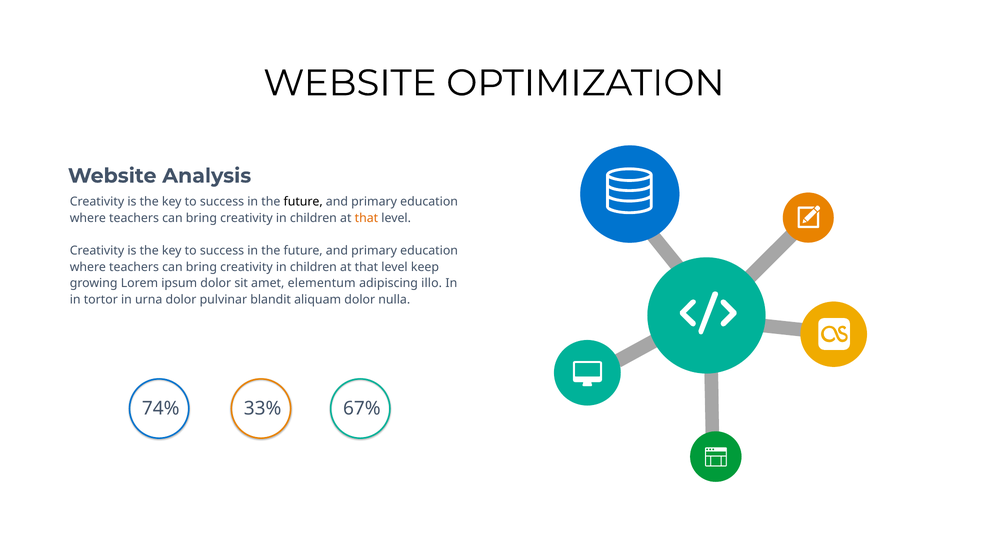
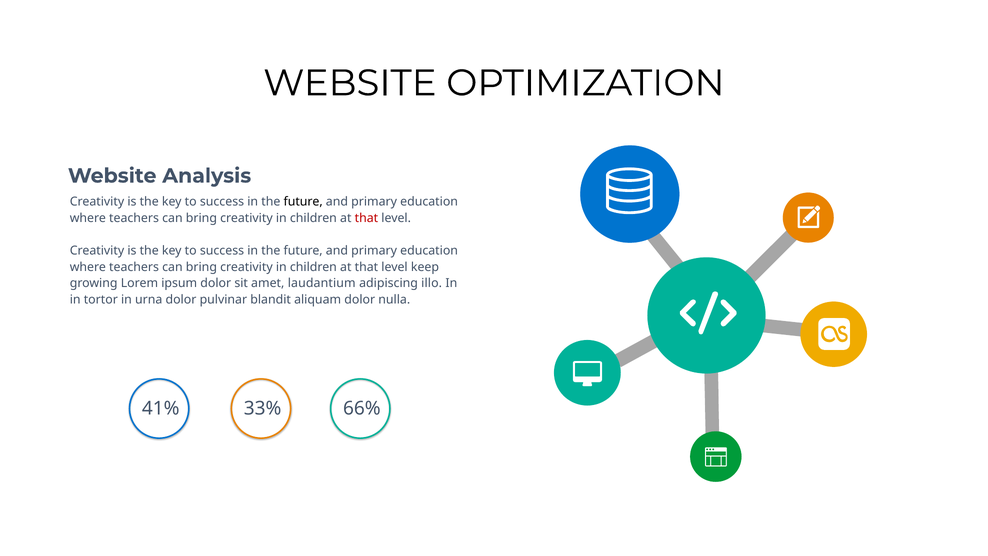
that at (366, 218) colour: orange -> red
elementum: elementum -> laudantium
74%: 74% -> 41%
67%: 67% -> 66%
